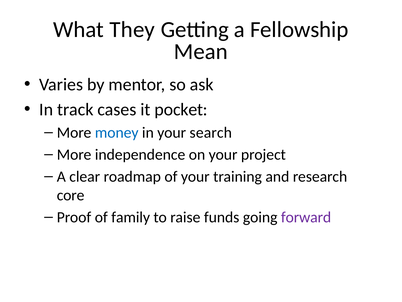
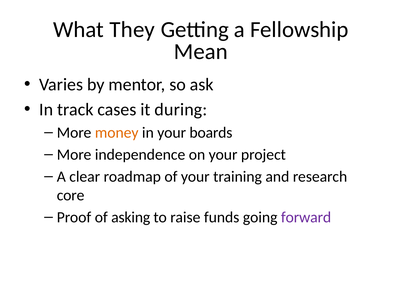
pocket: pocket -> during
money colour: blue -> orange
search: search -> boards
family: family -> asking
